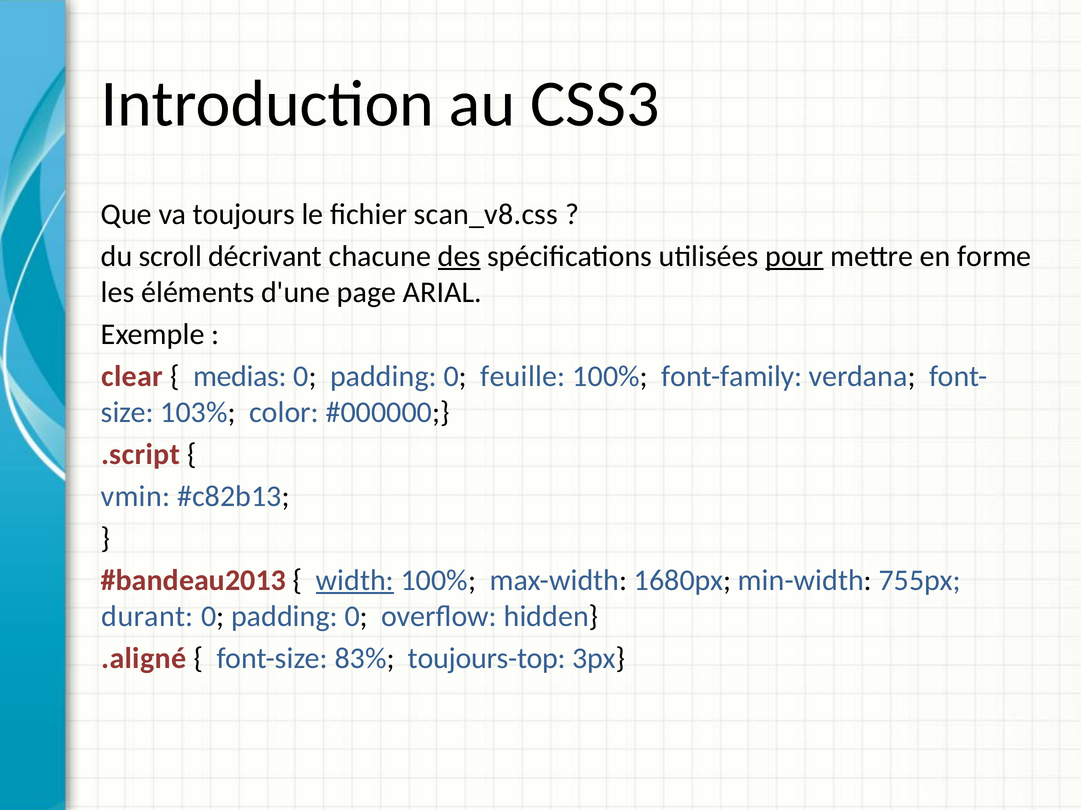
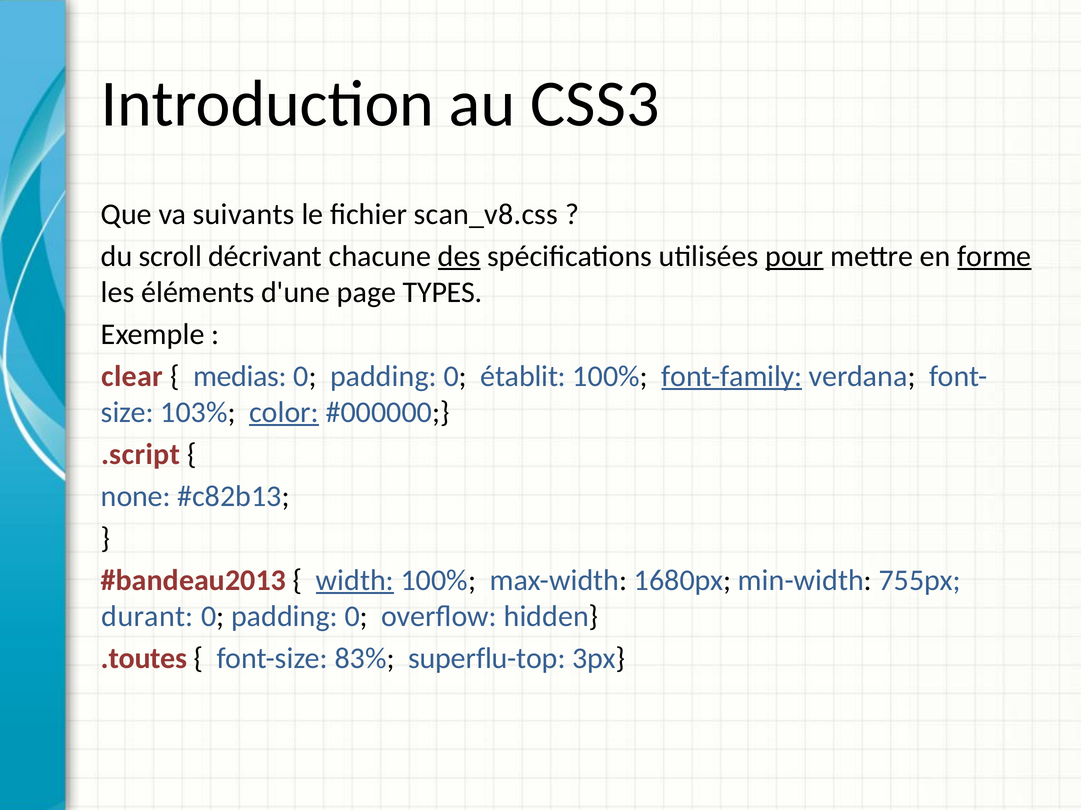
toujours: toujours -> suivants
forme underline: none -> present
ARIAL: ARIAL -> TYPES
feuille: feuille -> établit
font-family underline: none -> present
color underline: none -> present
vmin: vmin -> none
.aligné: .aligné -> .toutes
toujours-top: toujours-top -> superflu-top
